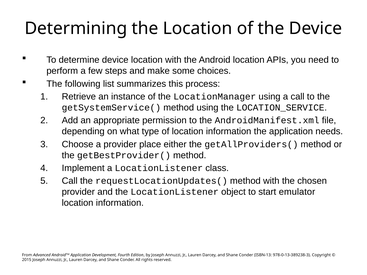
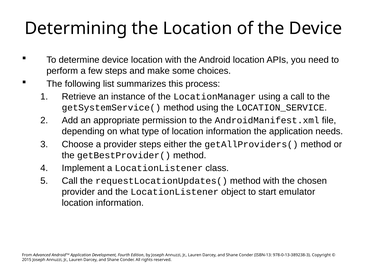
provider place: place -> steps
